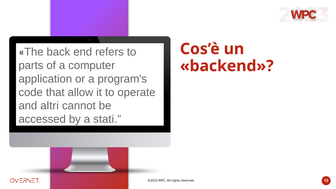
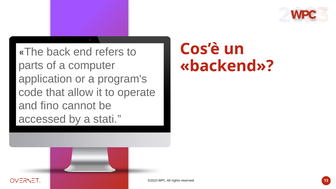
altri: altri -> fino
